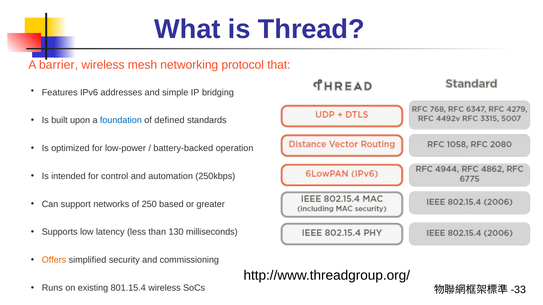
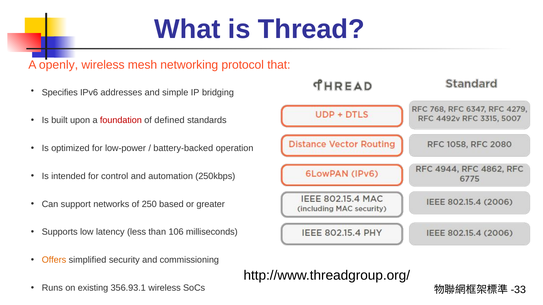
barrier: barrier -> openly
Features: Features -> Specifies
foundation colour: blue -> red
130: 130 -> 106
801.15.4: 801.15.4 -> 356.93.1
